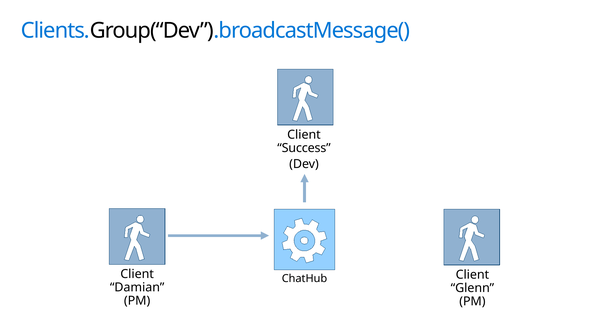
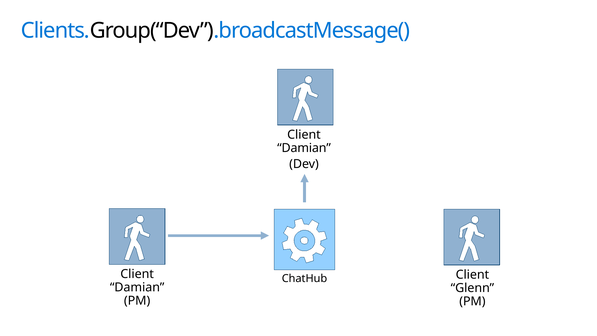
Success at (304, 148): Success -> Damian
